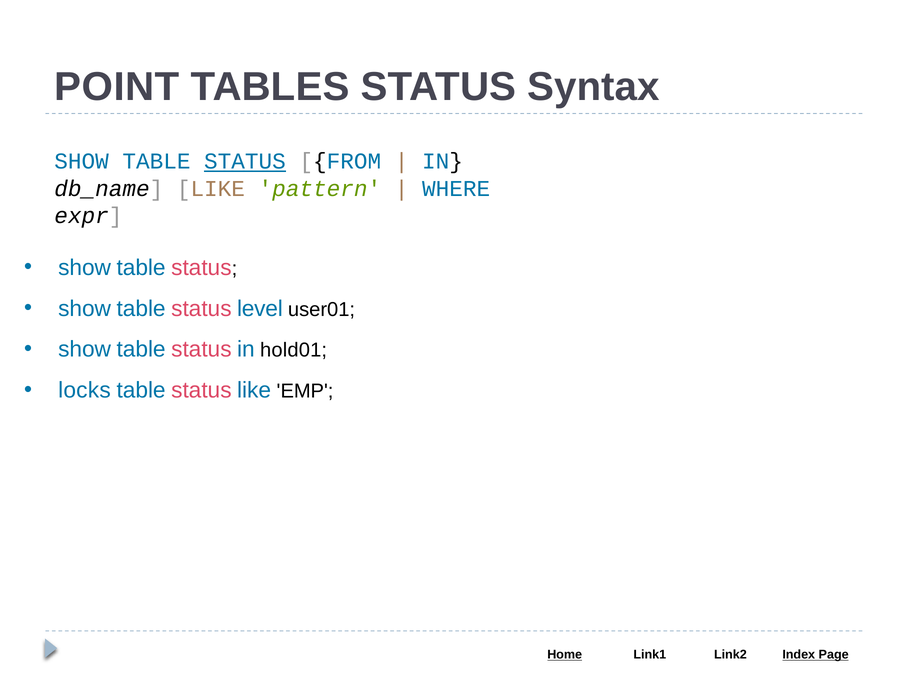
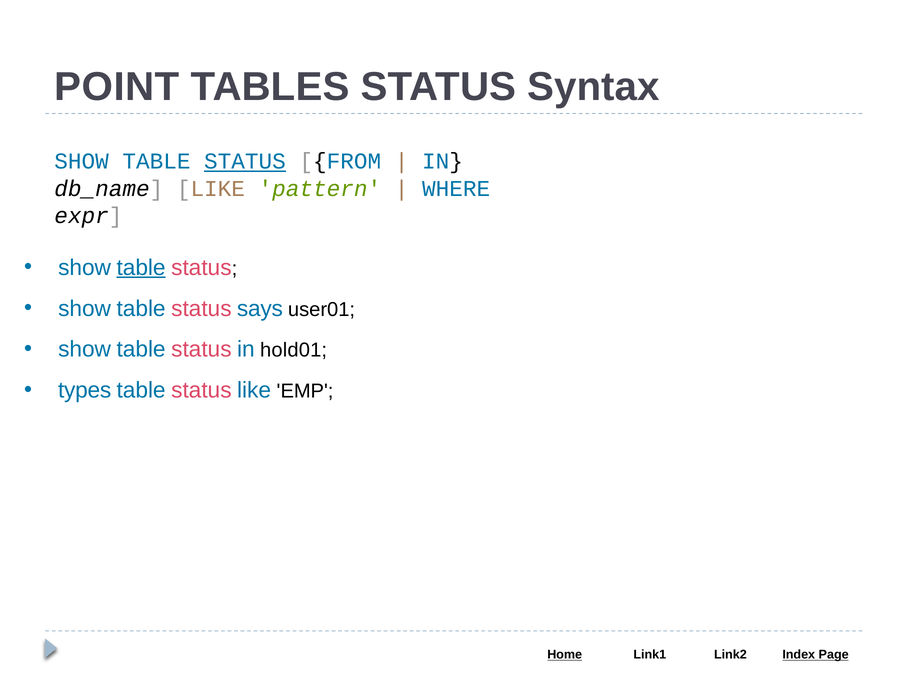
table at (141, 268) underline: none -> present
level: level -> says
locks: locks -> types
